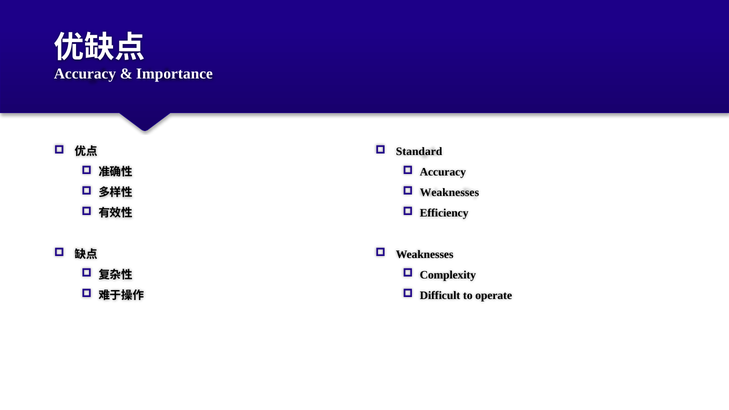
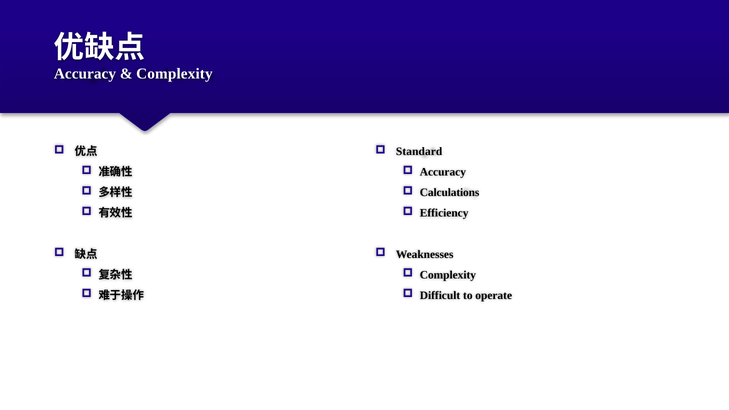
Importance at (174, 74): Importance -> Complexity
Weaknesses at (449, 193): Weaknesses -> Calculations
